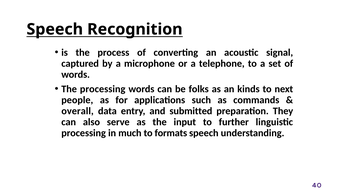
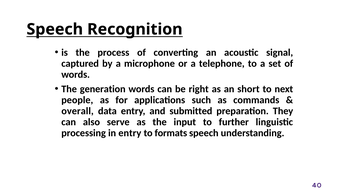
The processing: processing -> generation
folks: folks -> right
kinds: kinds -> short
in much: much -> entry
